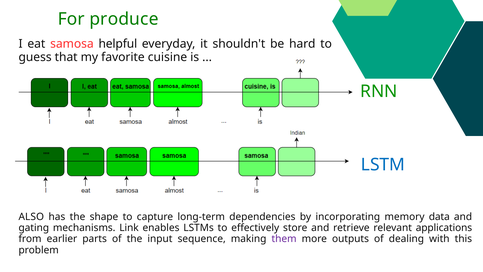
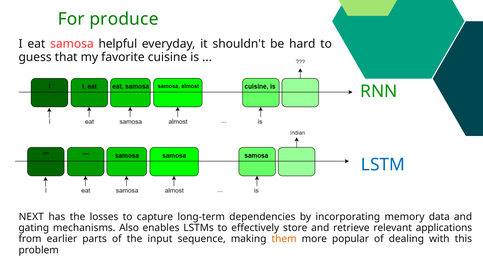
ALSO: ALSO -> NEXT
shape: shape -> losses
Link: Link -> Also
them colour: purple -> orange
outputs: outputs -> popular
